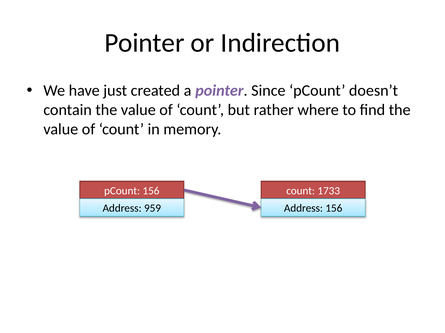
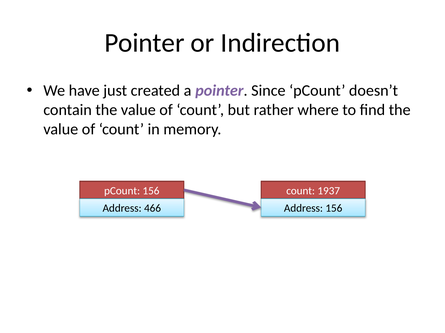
1733: 1733 -> 1937
959: 959 -> 466
